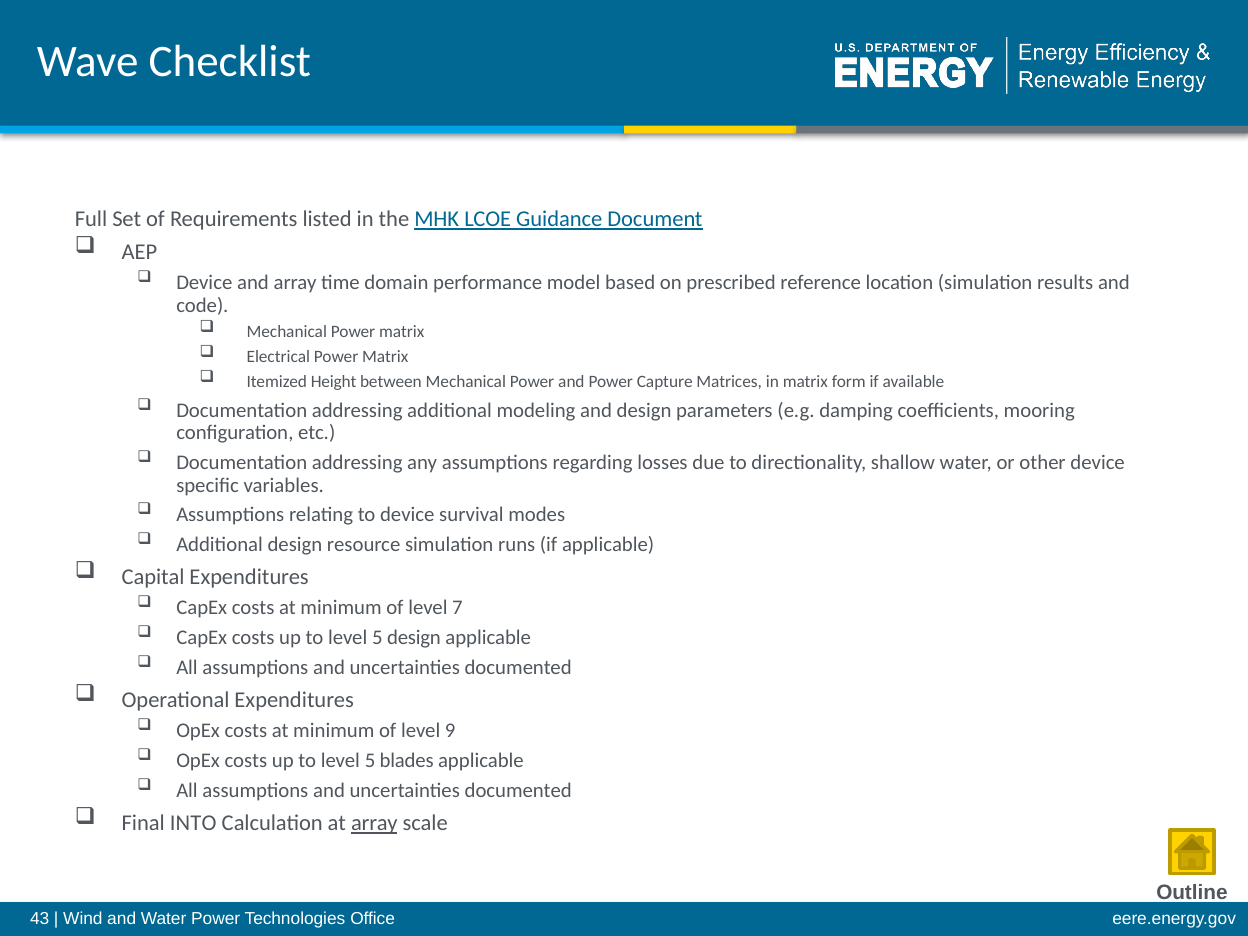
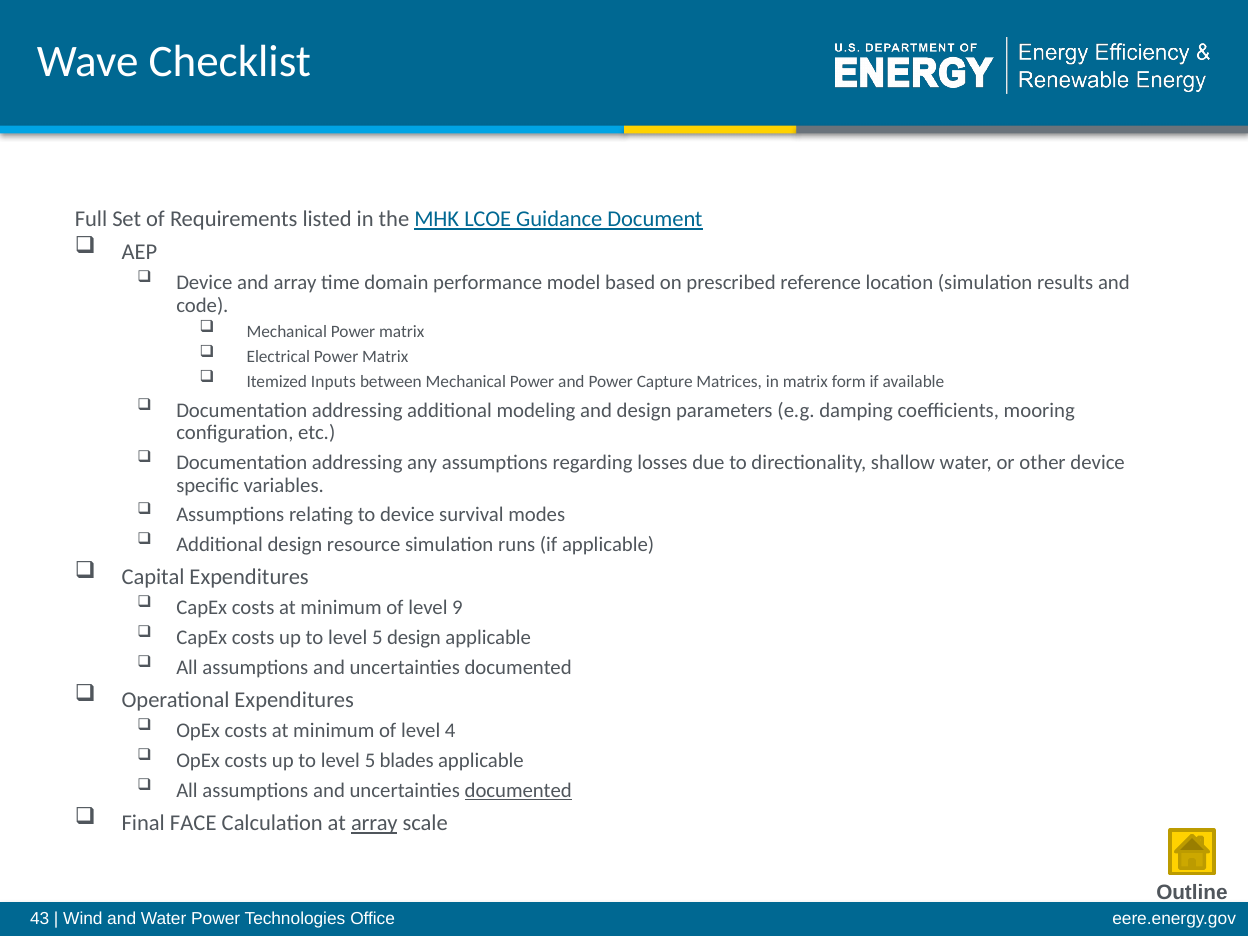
Height: Height -> Inputs
7: 7 -> 9
9: 9 -> 4
documented at (518, 791) underline: none -> present
INTO: INTO -> FACE
